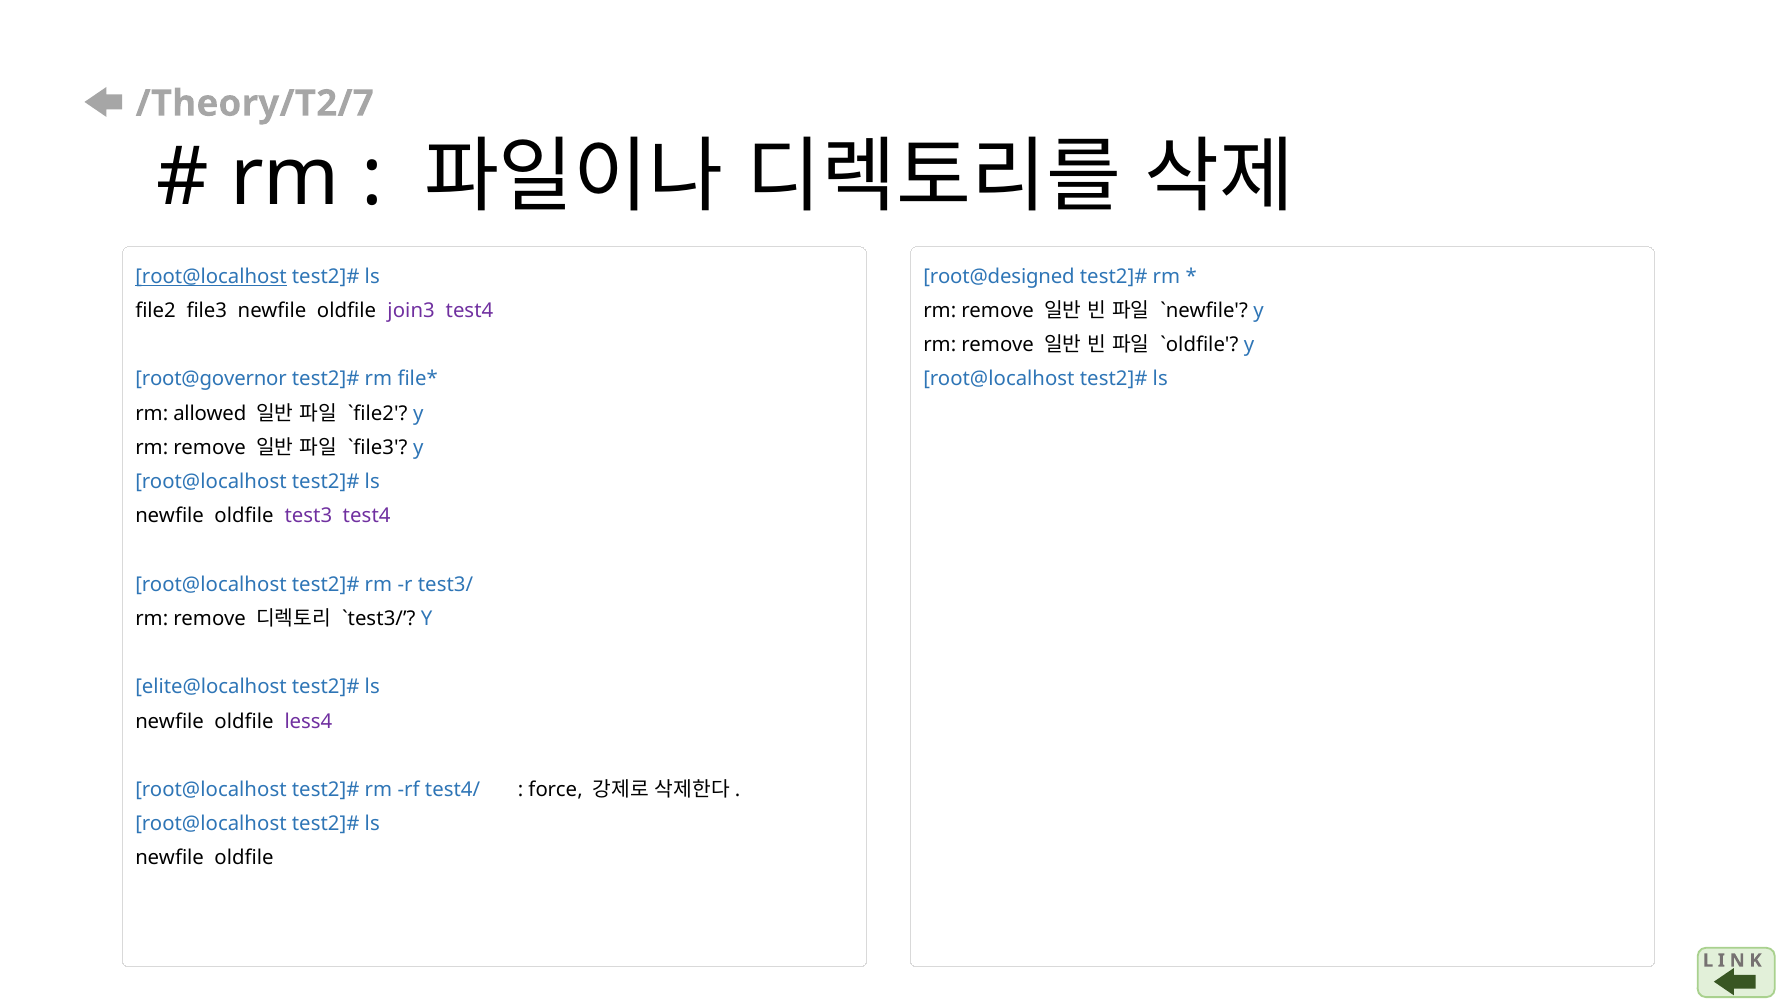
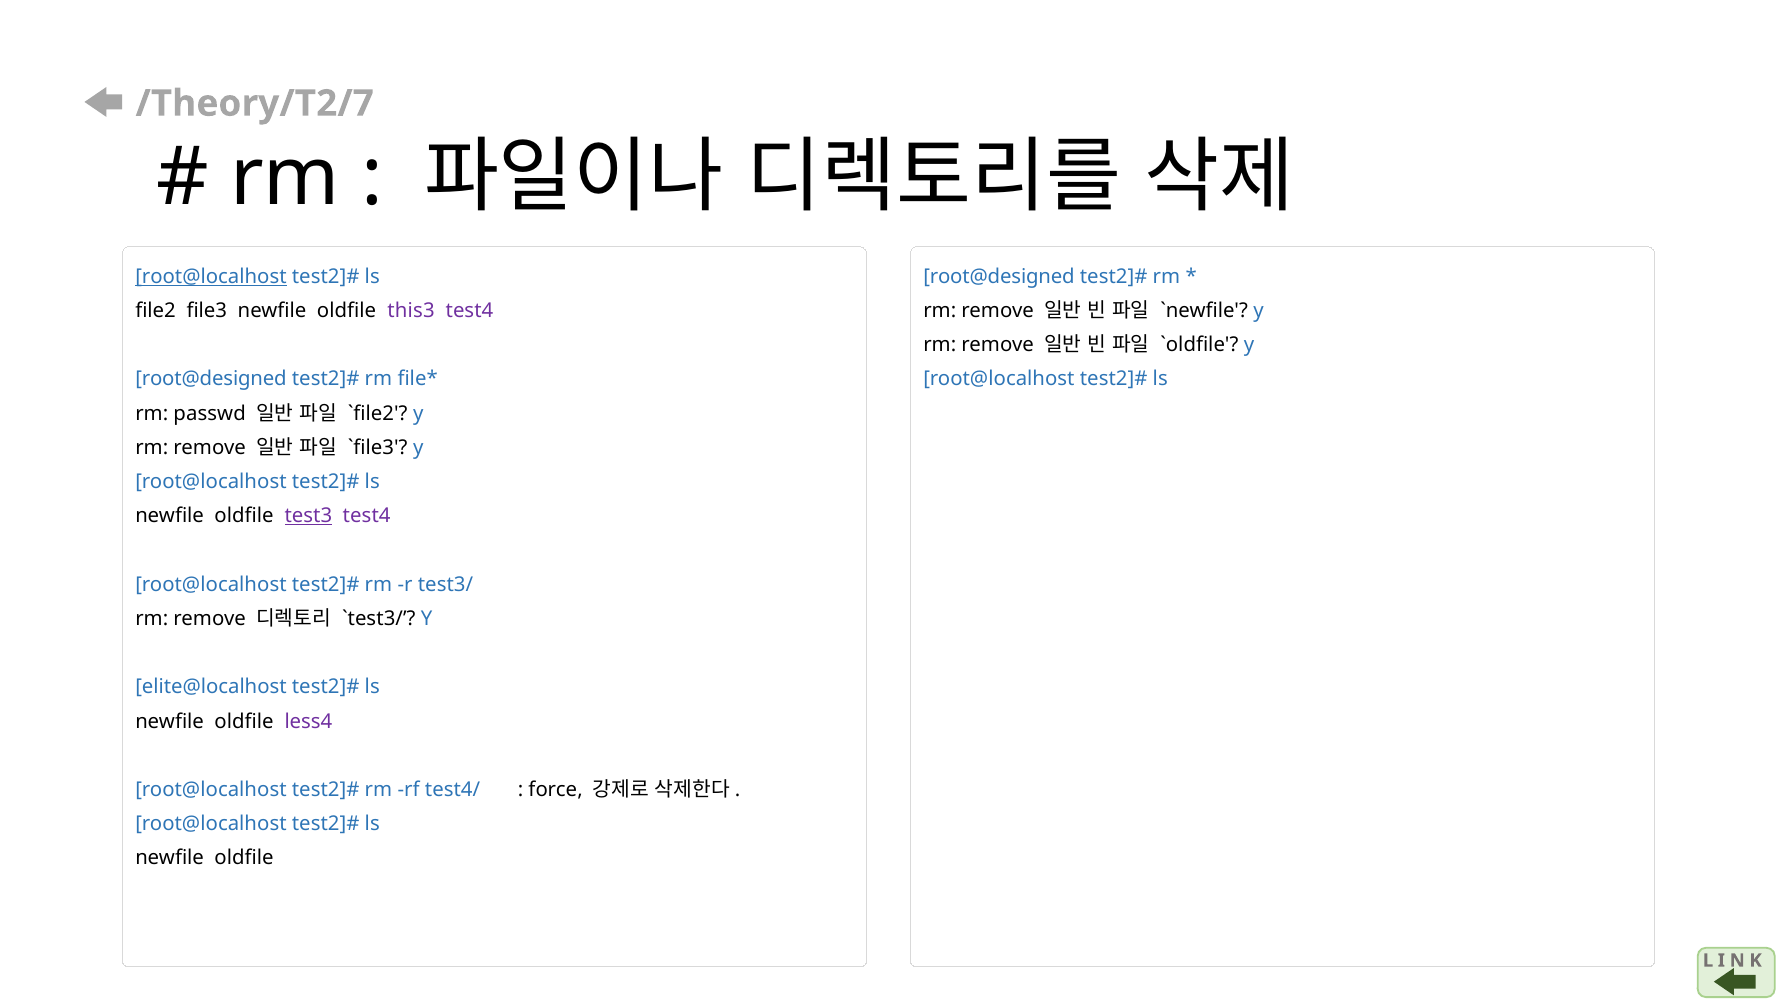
join3: join3 -> this3
root@governor at (211, 379): root@governor -> root@designed
allowed: allowed -> passwd
test3 underline: none -> present
